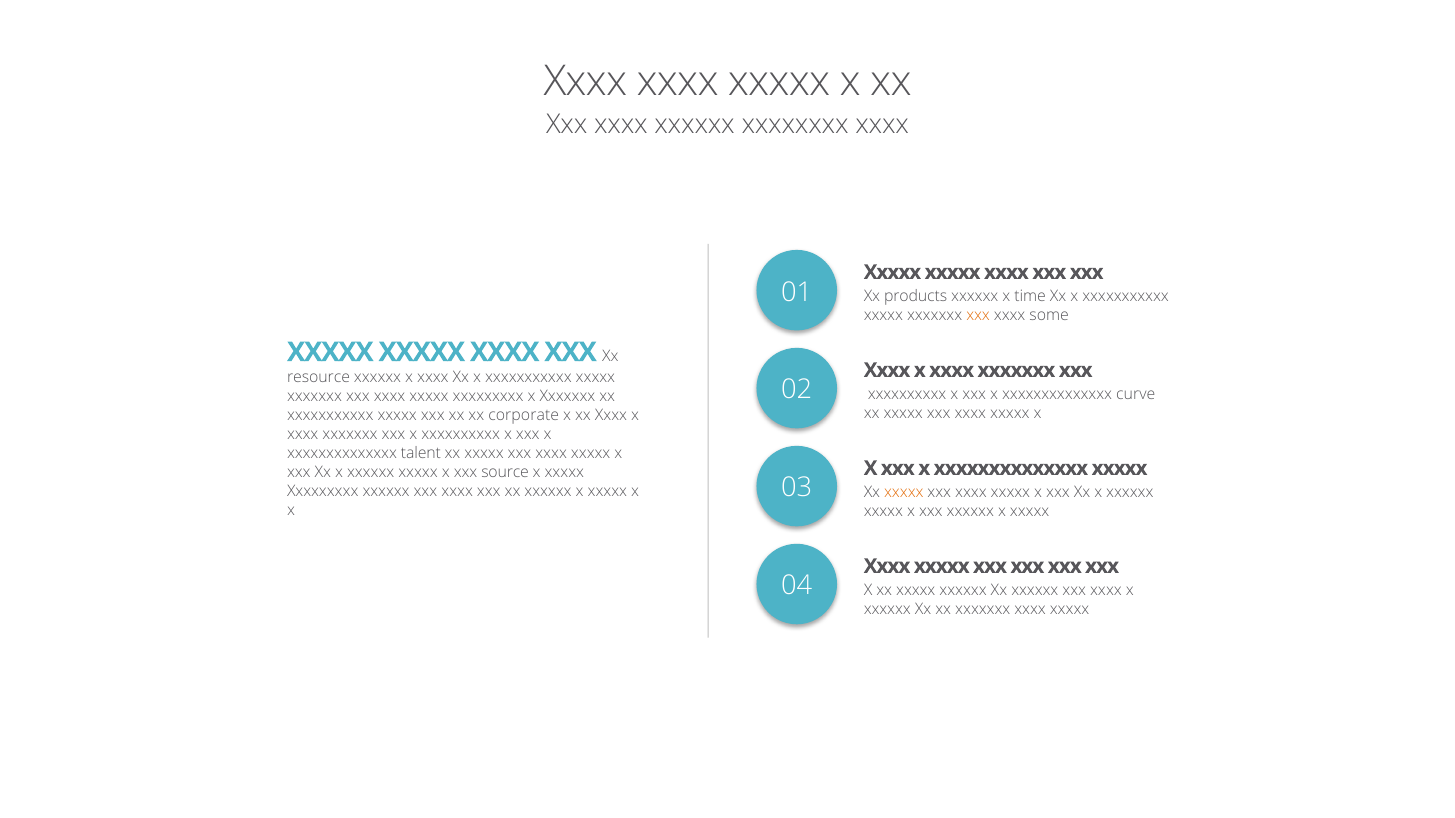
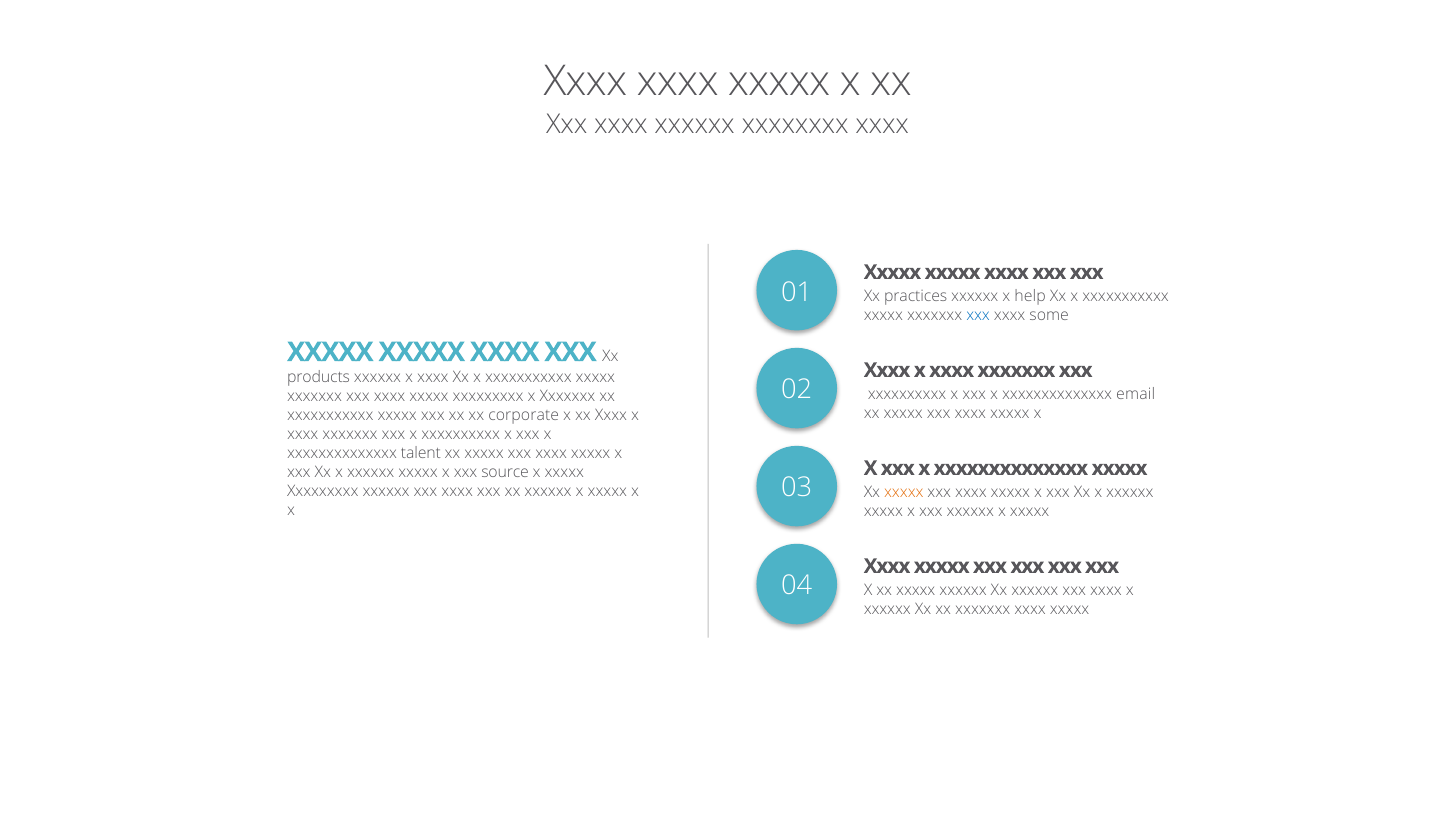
products: products -> practices
time: time -> help
xxx at (978, 315) colour: orange -> blue
resource: resource -> products
curve: curve -> email
